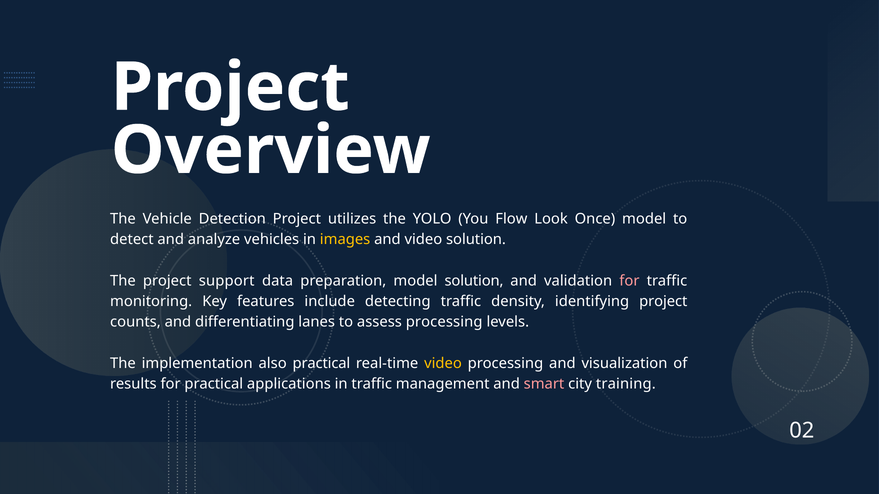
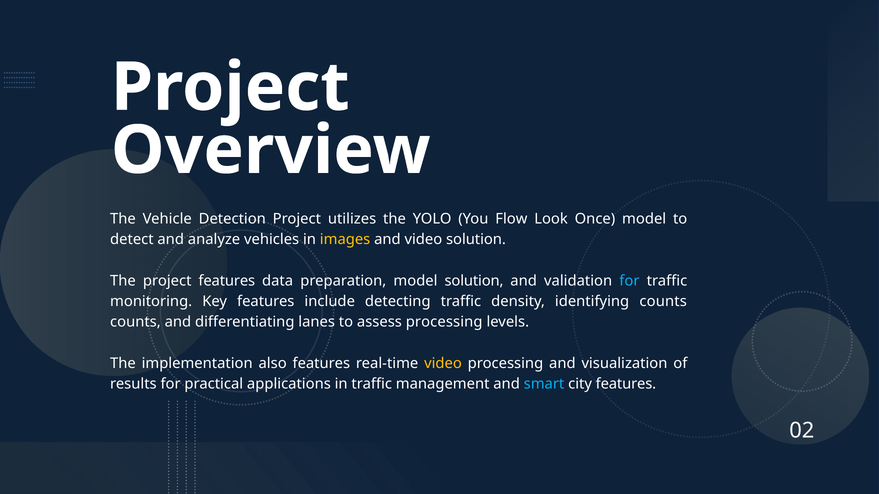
project support: support -> features
for at (629, 281) colour: pink -> light blue
identifying project: project -> counts
also practical: practical -> features
smart colour: pink -> light blue
city training: training -> features
